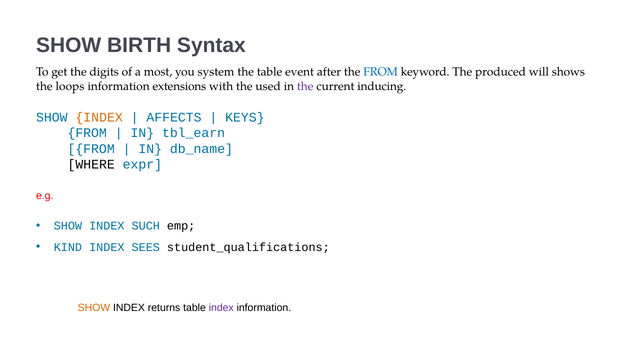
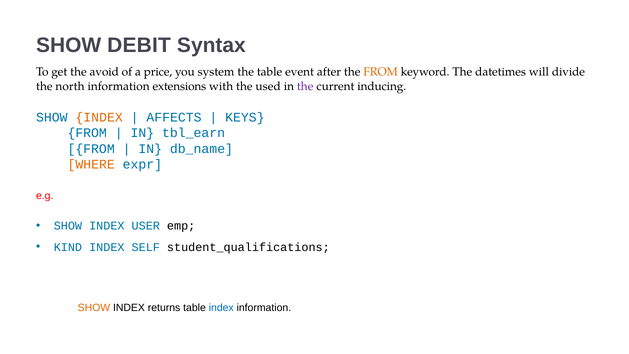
BIRTH: BIRTH -> DEBIT
digits: digits -> avoid
most: most -> price
FROM at (381, 72) colour: blue -> orange
produced: produced -> datetimes
shows: shows -> divide
loops: loops -> north
WHERE colour: black -> orange
SUCH: SUCH -> USER
SEES: SEES -> SELF
index at (221, 308) colour: purple -> blue
